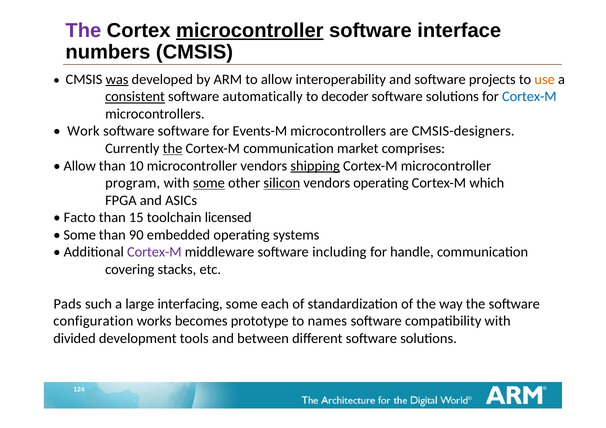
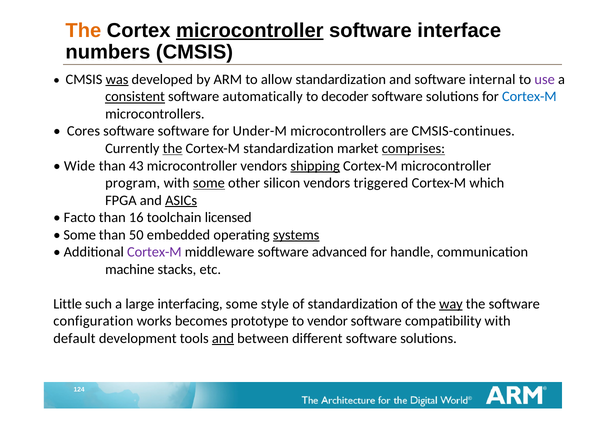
The at (83, 31) colour: purple -> orange
allow interoperability: interoperability -> standardization
projects: projects -> internal
use colour: orange -> purple
Work: Work -> Cores
Events-M: Events-M -> Under-M
CMSIS-designers: CMSIS-designers -> CMSIS-continues
Cortex-M communication: communication -> standardization
comprises underline: none -> present
Allow at (80, 166): Allow -> Wide
10: 10 -> 43
silicon underline: present -> none
vendors operating: operating -> triggered
ASICs underline: none -> present
15: 15 -> 16
90: 90 -> 50
systems underline: none -> present
including: including -> advanced
covering: covering -> machine
Pads: Pads -> Little
each: each -> style
way underline: none -> present
names: names -> vendor
divided: divided -> default
and at (223, 339) underline: none -> present
